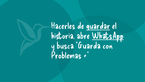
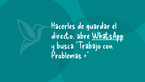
guardar underline: present -> none
historia: historia -> directo
Guarda: Guarda -> Trabajo
